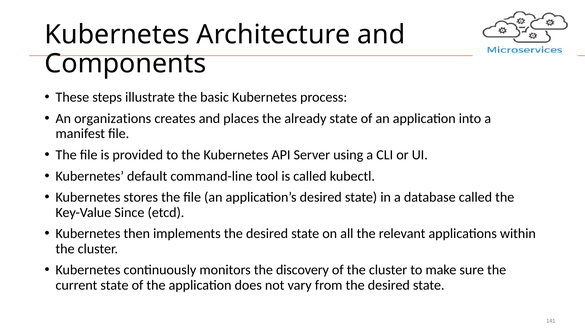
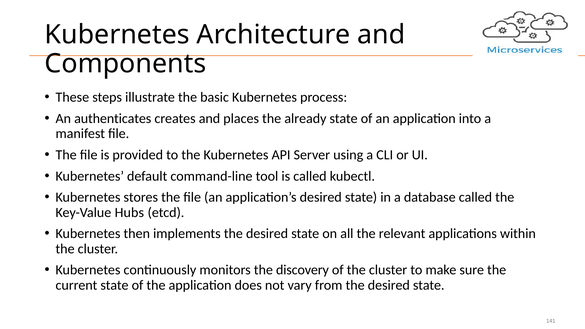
organizations: organizations -> authenticates
Since: Since -> Hubs
